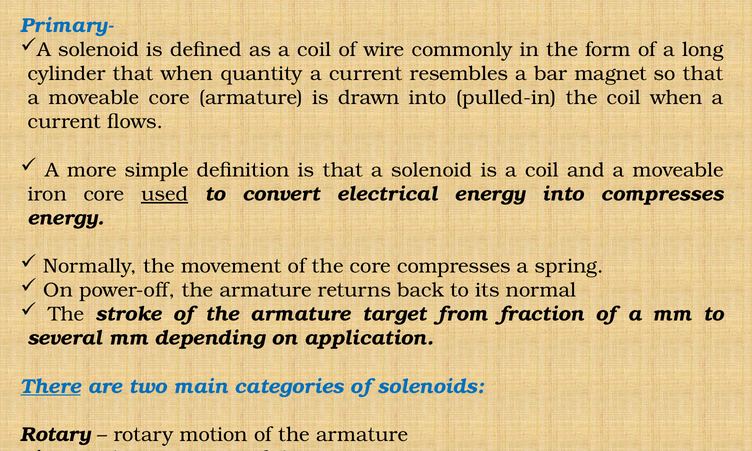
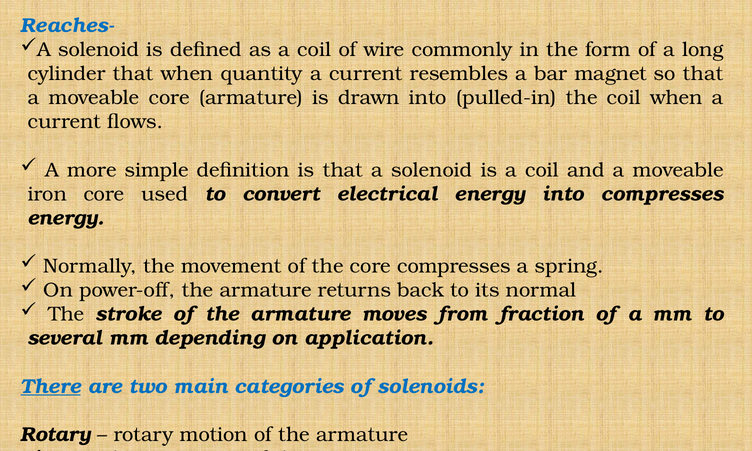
Primary-: Primary- -> Reaches-
used underline: present -> none
target: target -> moves
